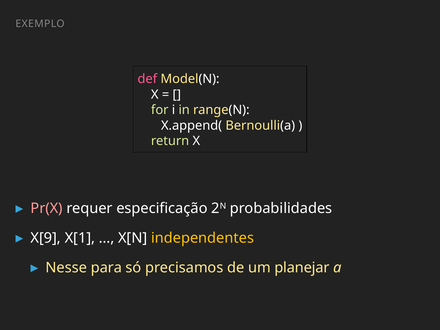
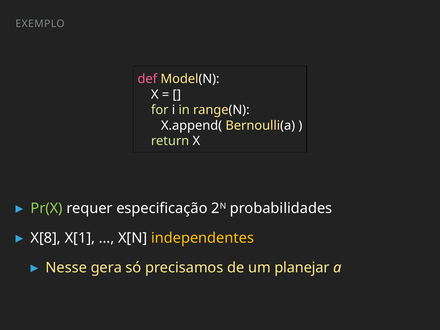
Pr(X colour: pink -> light green
X[9: X[9 -> X[8
para: para -> gera
